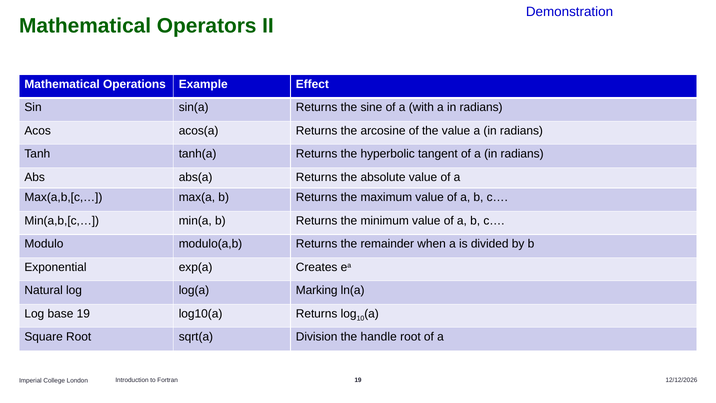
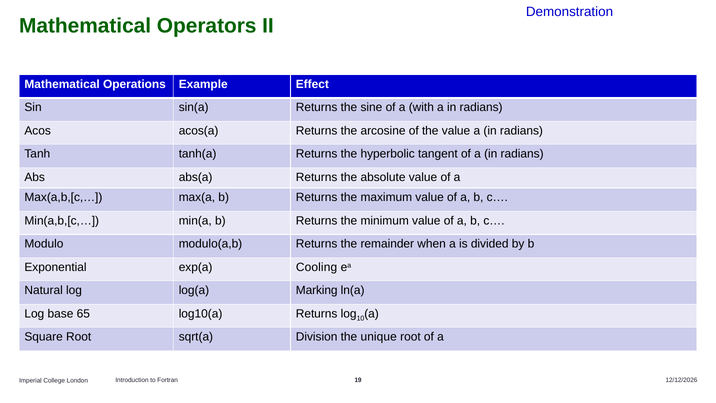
Creates: Creates -> Cooling
base 19: 19 -> 65
handle: handle -> unique
